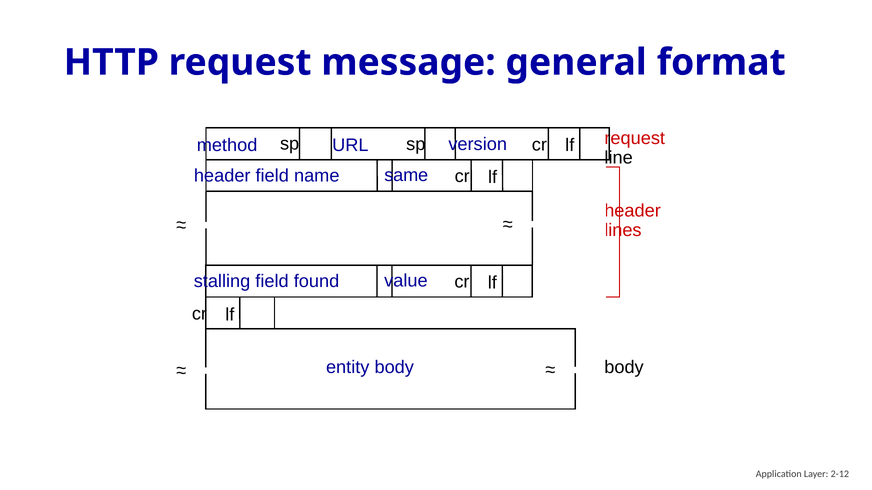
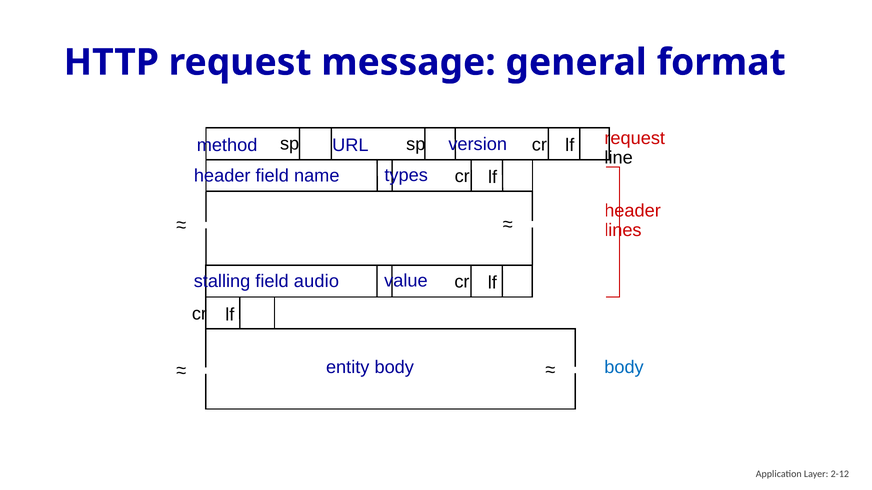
same: same -> types
found: found -> audio
body at (624, 368) colour: black -> blue
